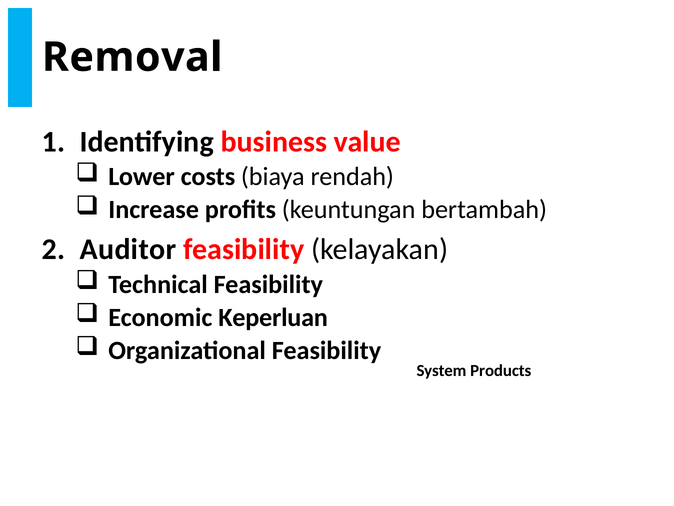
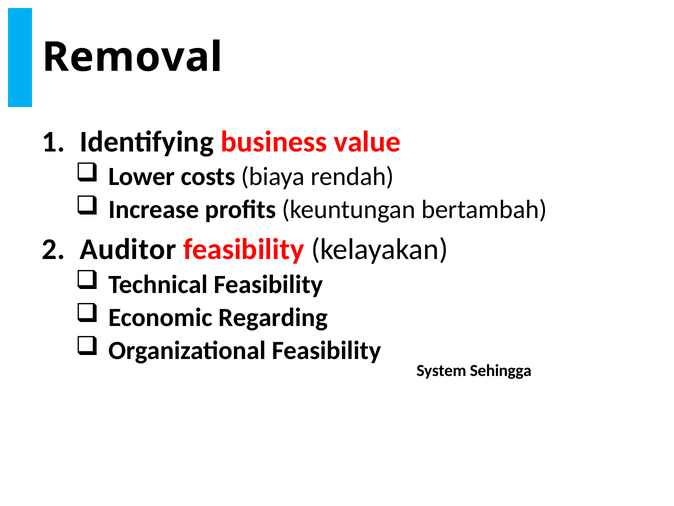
Keperluan: Keperluan -> Regarding
Products: Products -> Sehingga
